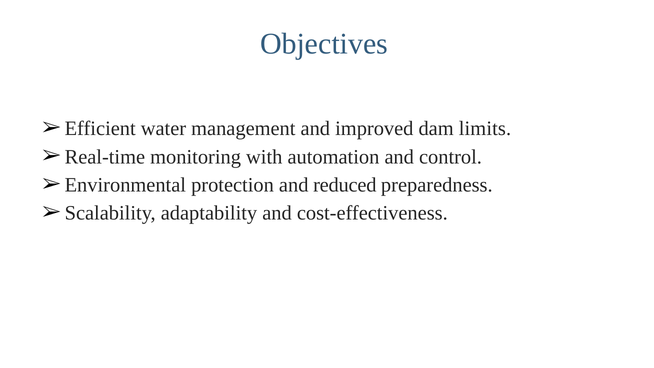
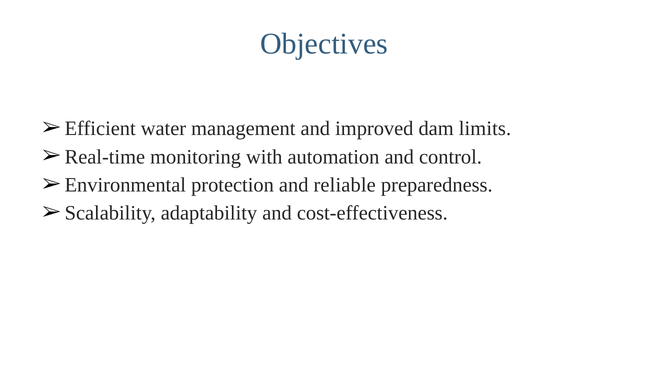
reduced: reduced -> reliable
